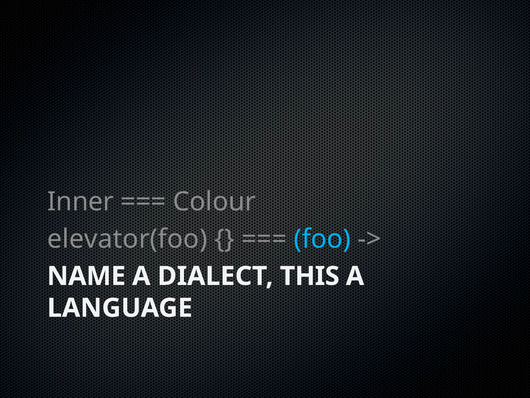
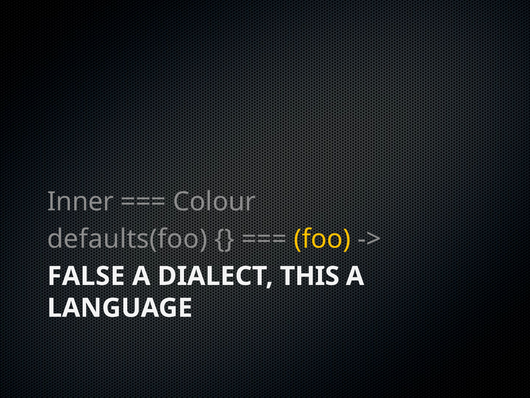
elevator(foo: elevator(foo -> defaults(foo
foo colour: light blue -> yellow
NAME: NAME -> FALSE
